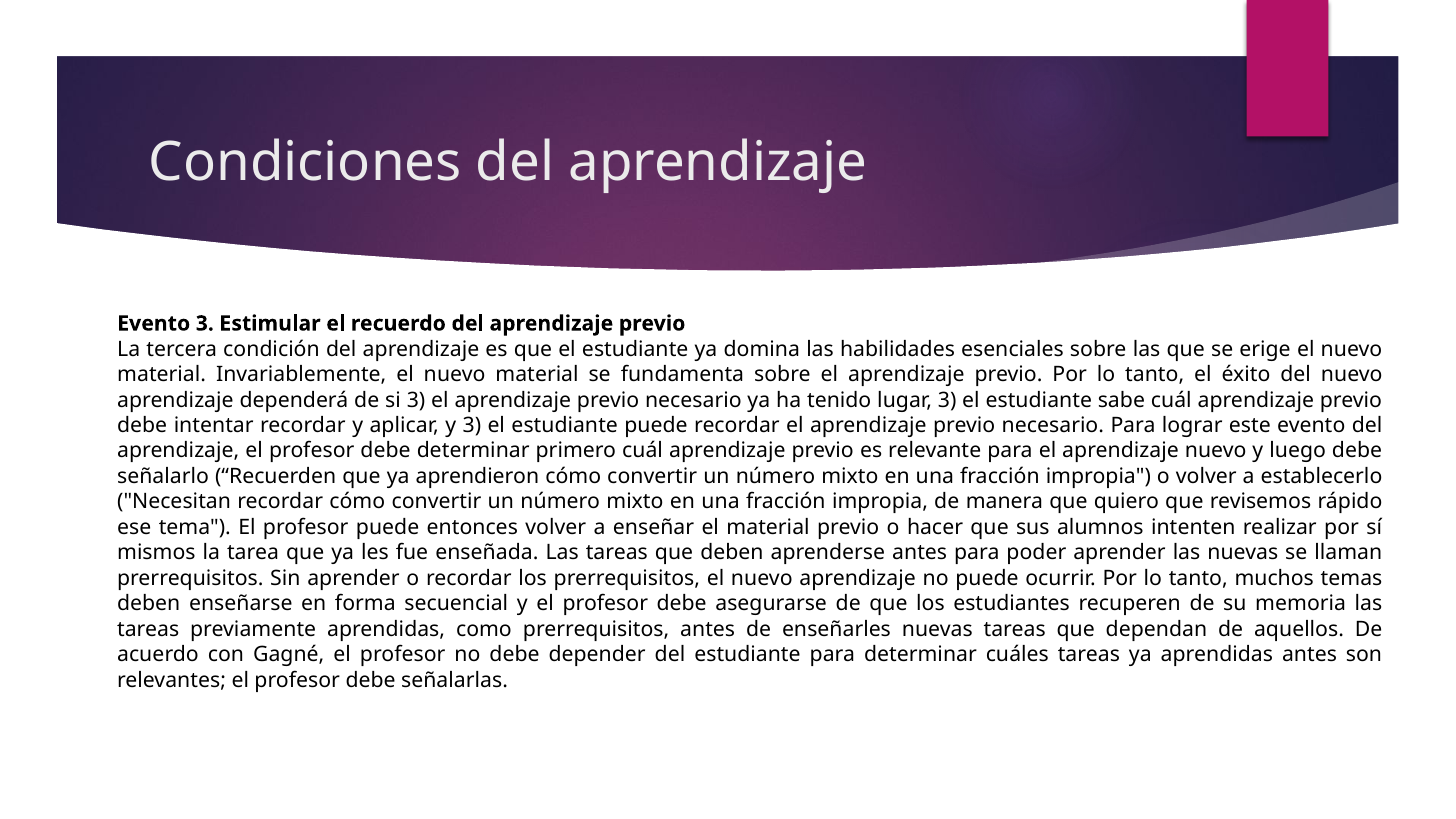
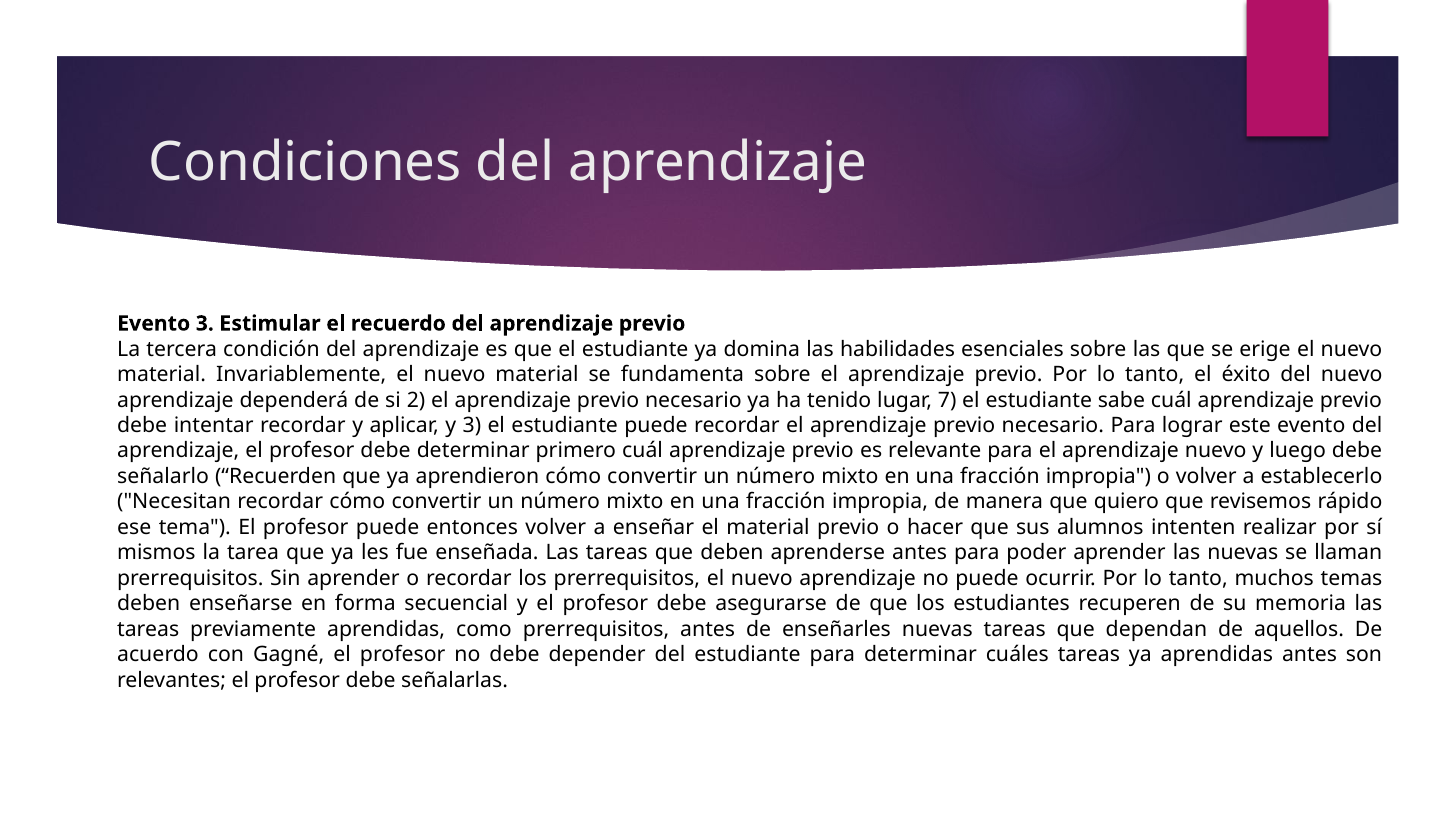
si 3: 3 -> 2
lugar 3: 3 -> 7
